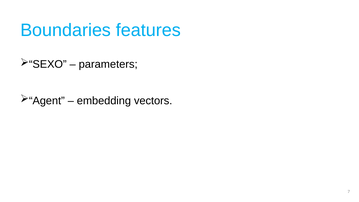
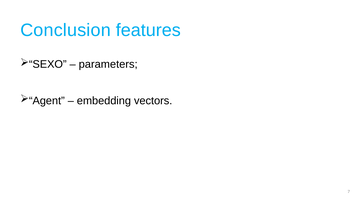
Boundaries: Boundaries -> Conclusion
